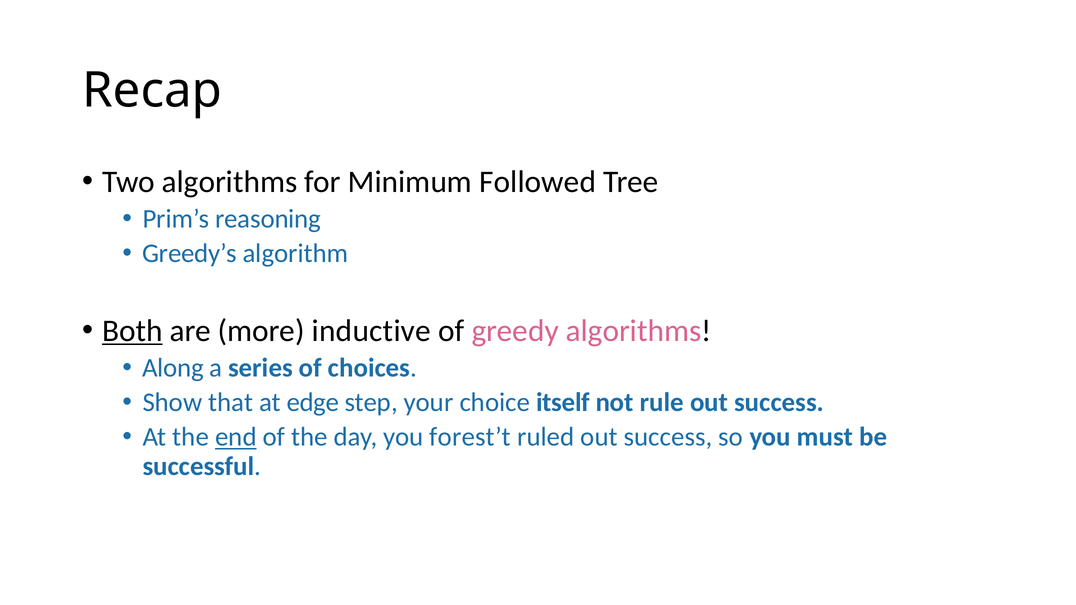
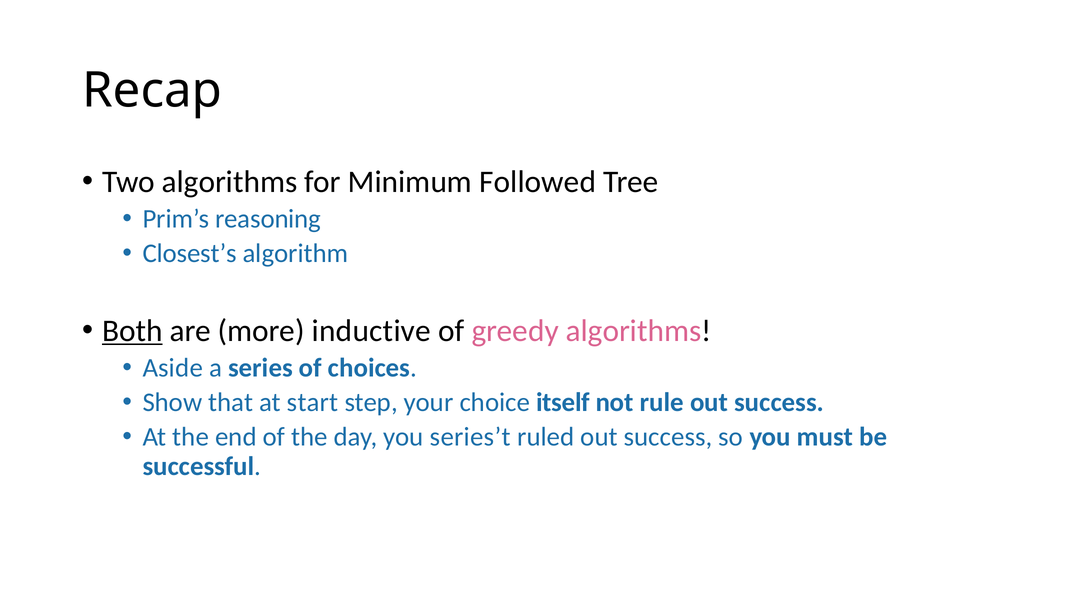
Greedy’s: Greedy’s -> Closest’s
Along: Along -> Aside
edge: edge -> start
end underline: present -> none
forest’t: forest’t -> series’t
